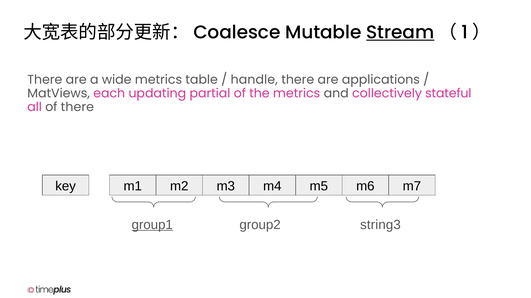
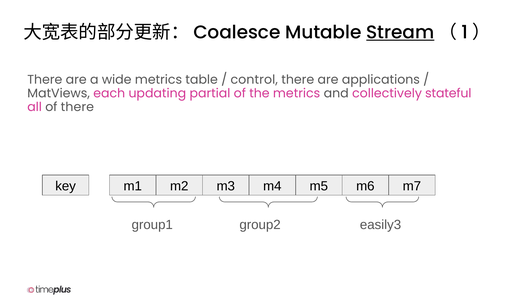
handle: handle -> control
group1 underline: present -> none
string3: string3 -> easily3
